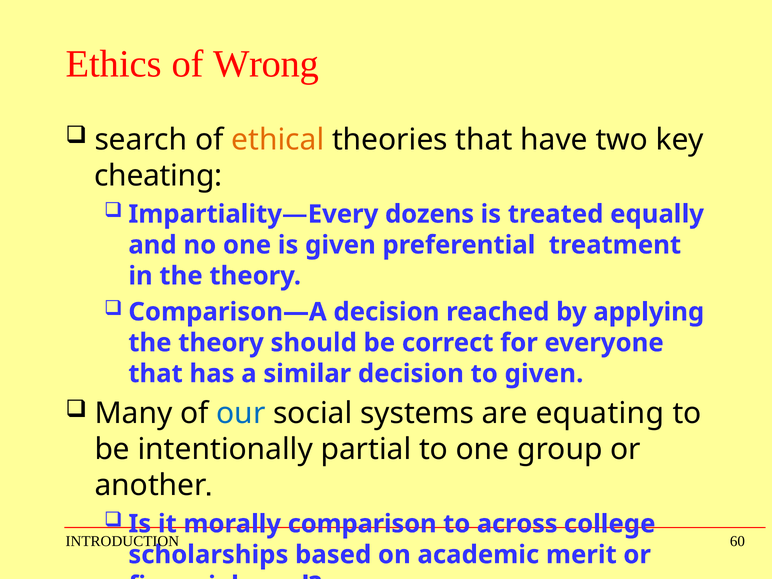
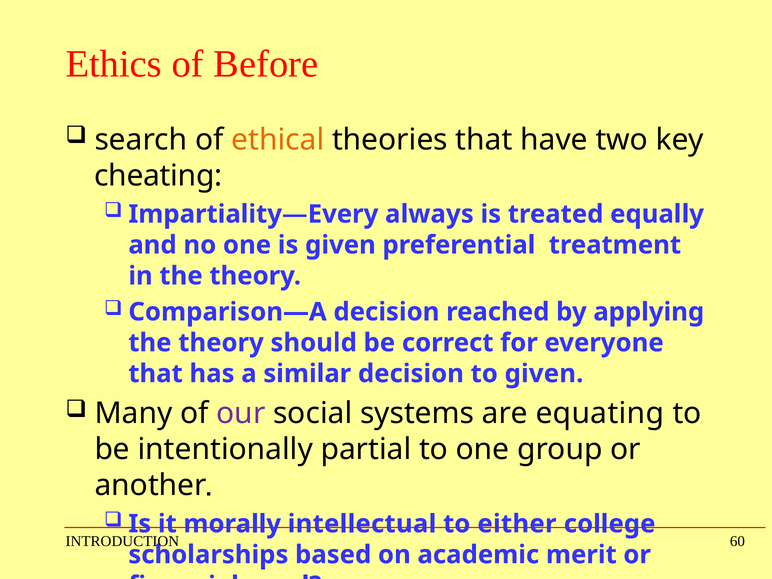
Wrong: Wrong -> Before
dozens: dozens -> always
our colour: blue -> purple
comparison: comparison -> intellectual
across: across -> either
